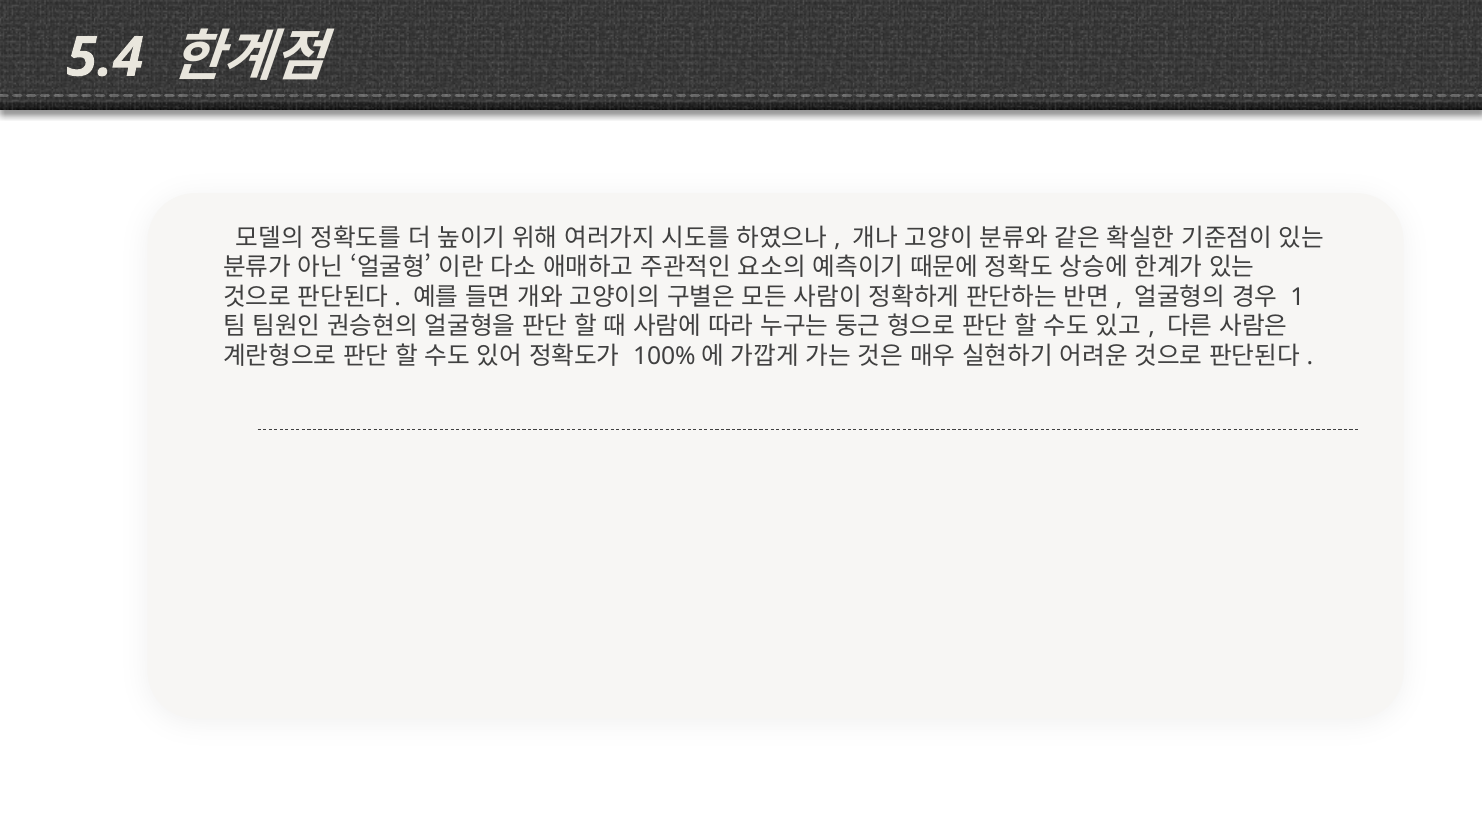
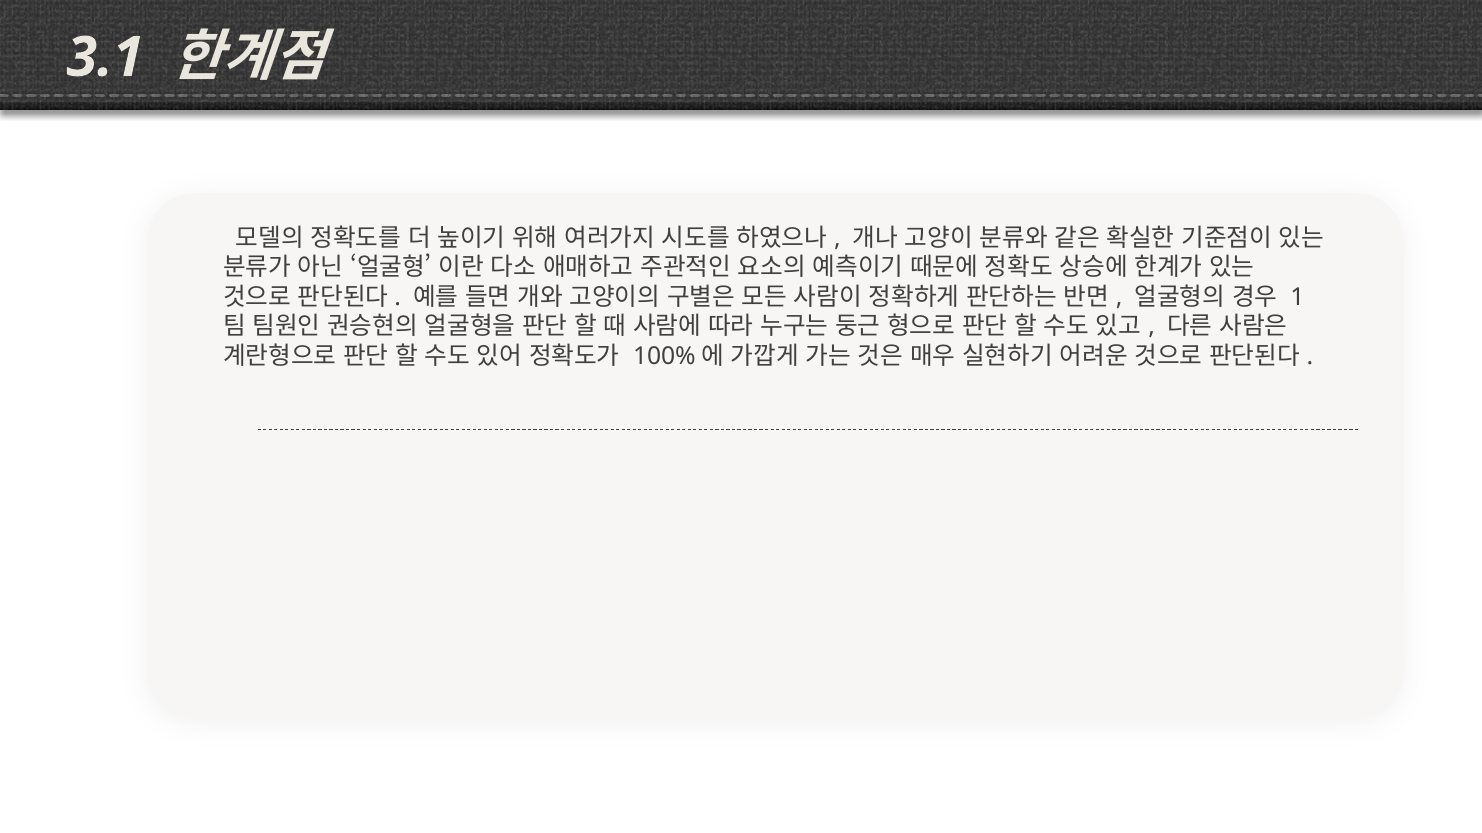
5.4: 5.4 -> 3.1
